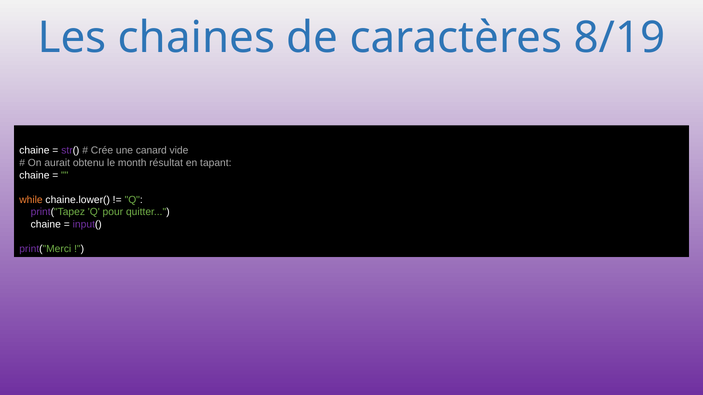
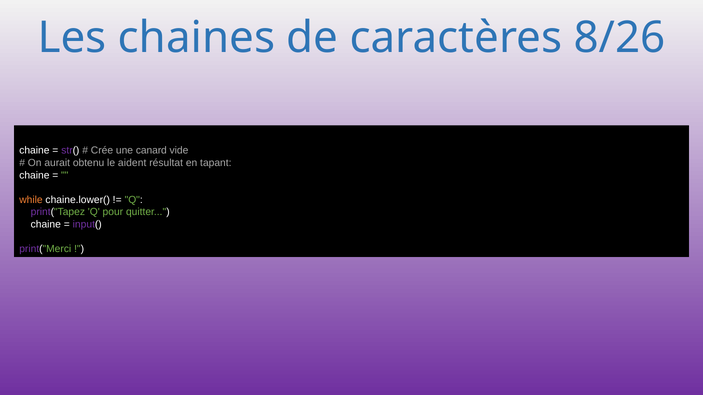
8/19: 8/19 -> 8/26
month: month -> aident
